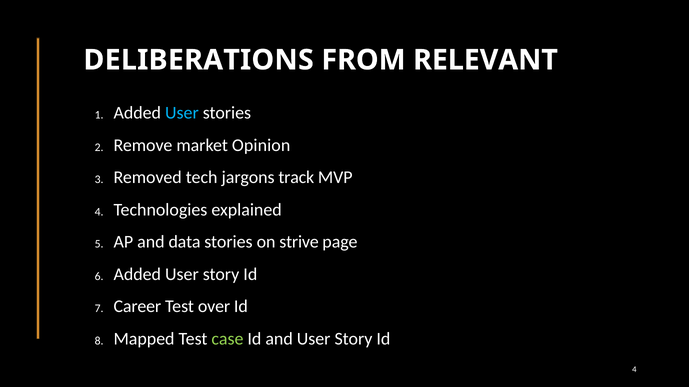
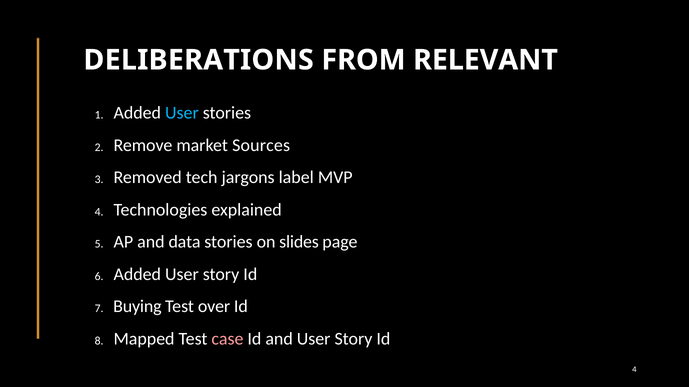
Opinion: Opinion -> Sources
track: track -> label
strive: strive -> slides
Career: Career -> Buying
case colour: light green -> pink
